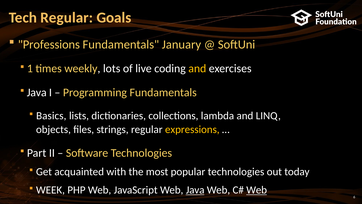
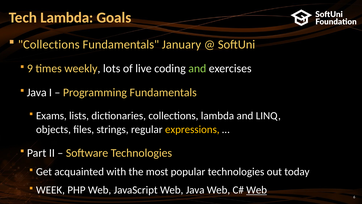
Tech Regular: Regular -> Lambda
Professions at (49, 44): Professions -> Collections
1: 1 -> 9
and at (197, 69) colour: yellow -> light green
Basics: Basics -> Exams
Java at (195, 190) underline: present -> none
